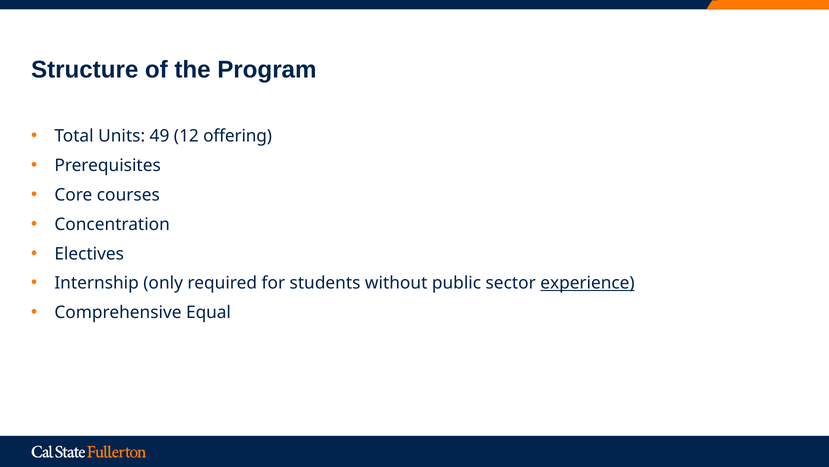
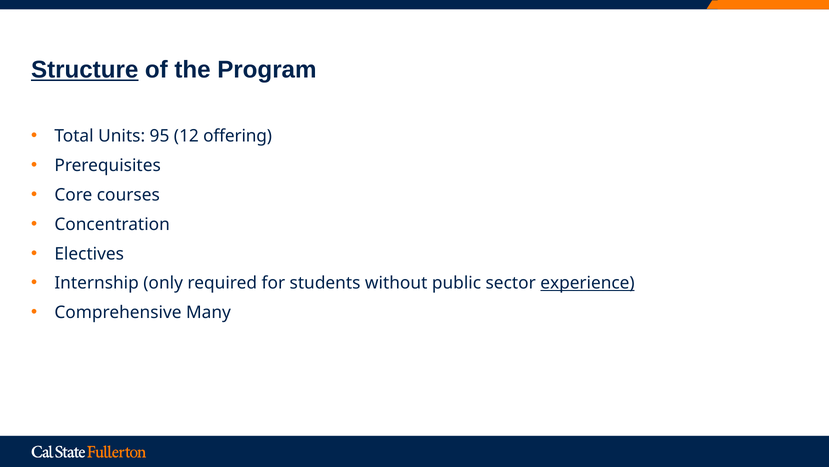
Structure underline: none -> present
49: 49 -> 95
Equal: Equal -> Many
